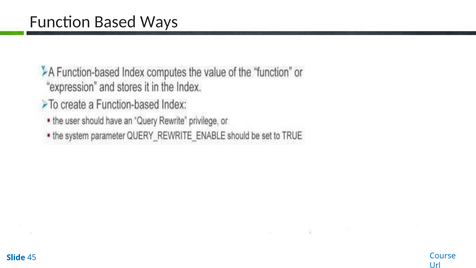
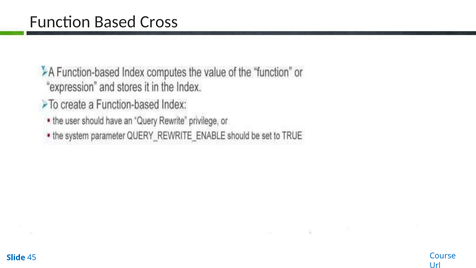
Ways: Ways -> Cross
